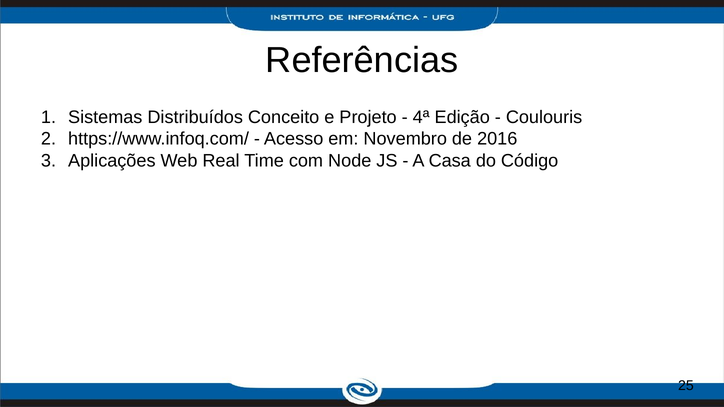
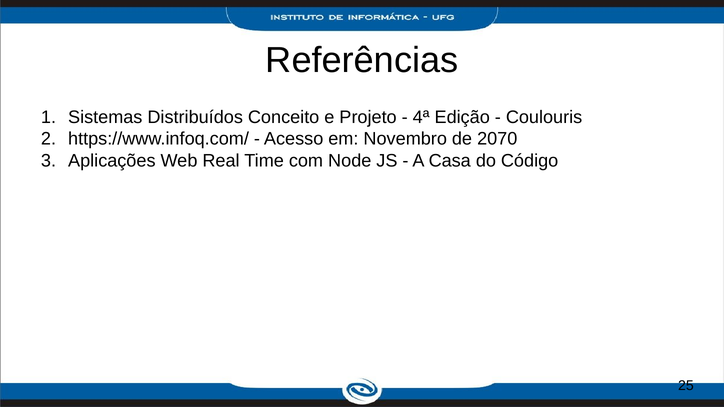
2016: 2016 -> 2070
